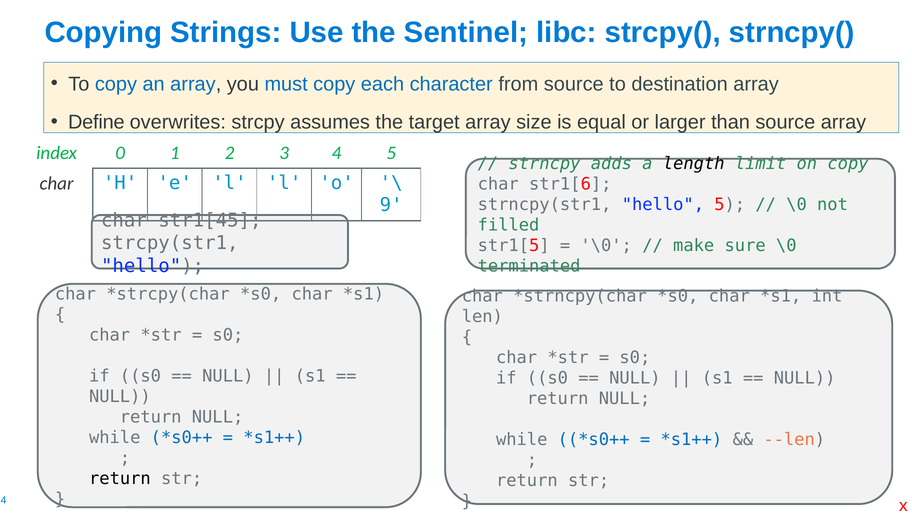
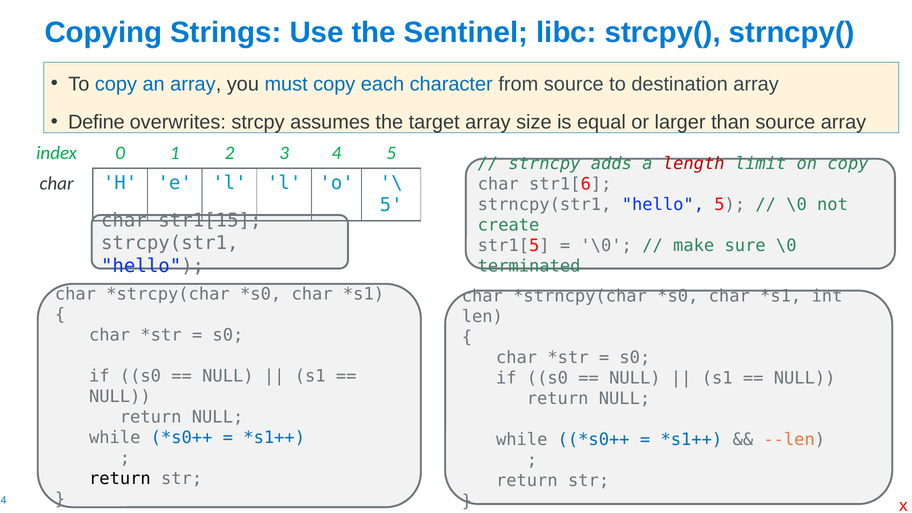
length colour: black -> red
9 at (391, 205): 9 -> 5
str1[45: str1[45 -> str1[15
filled: filled -> create
